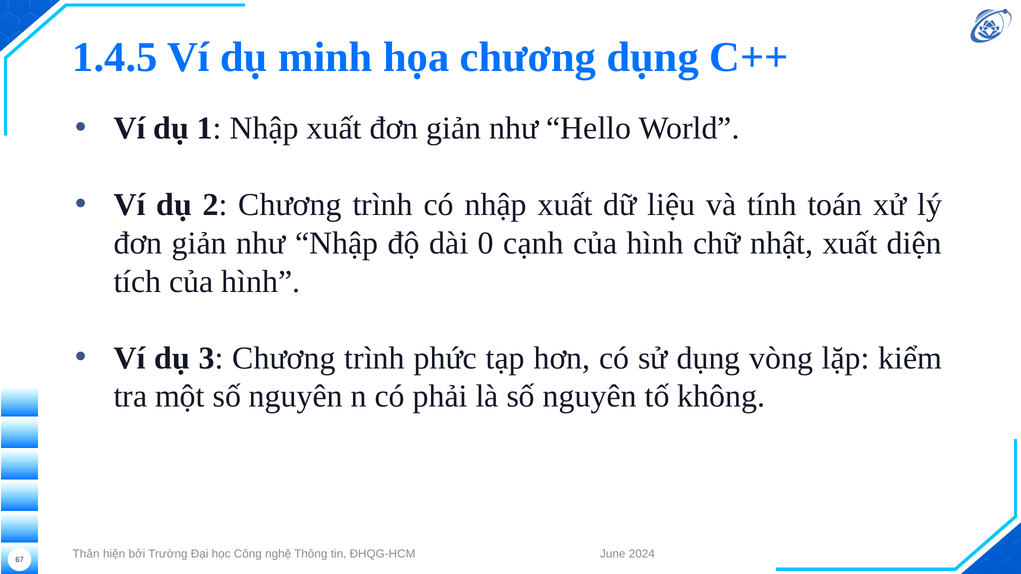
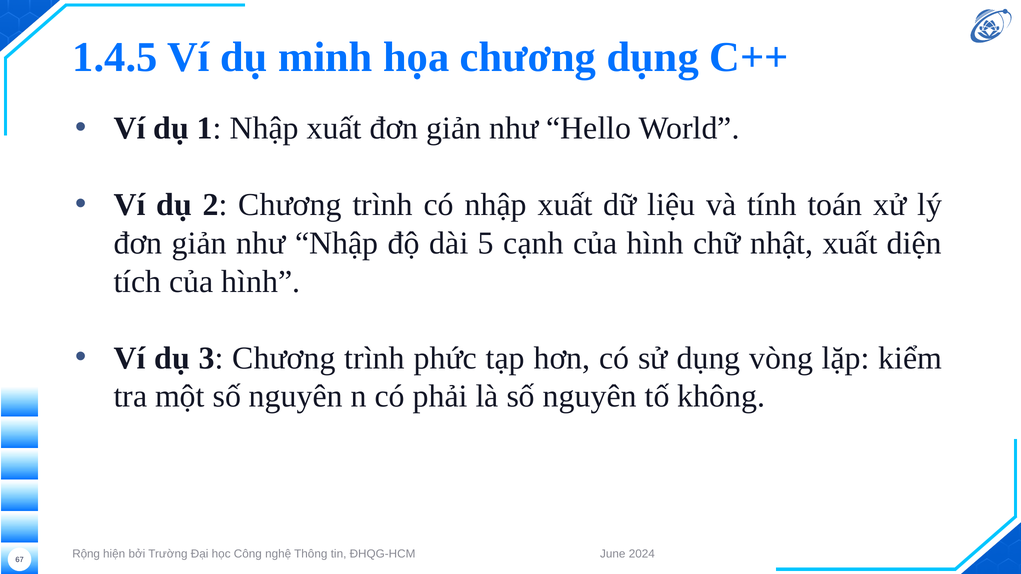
0: 0 -> 5
Thân: Thân -> Rộng
